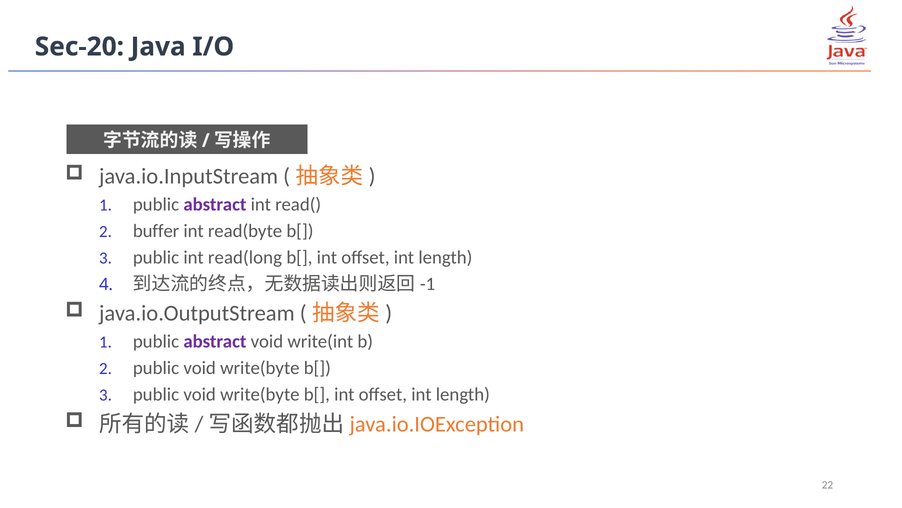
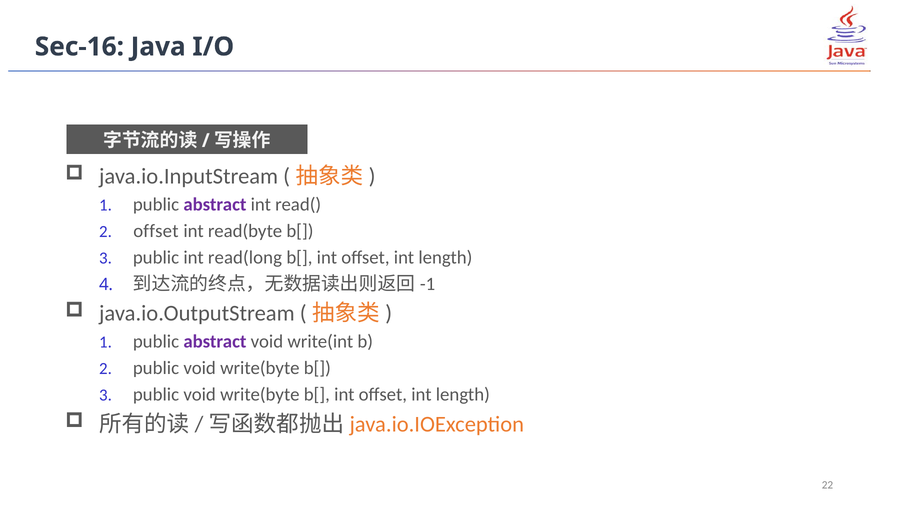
Sec-20: Sec-20 -> Sec-16
buffer at (156, 231): buffer -> offset
